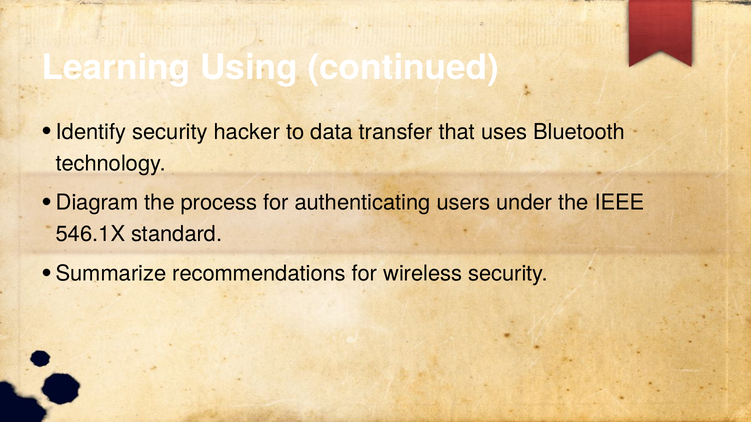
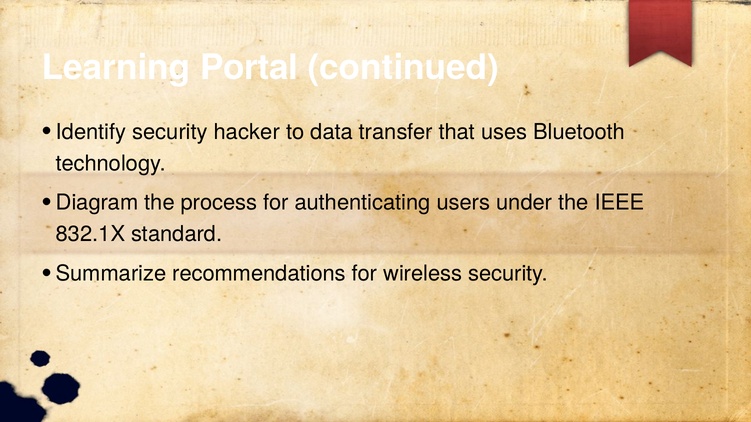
Using: Using -> Portal
546.1X: 546.1X -> 832.1X
